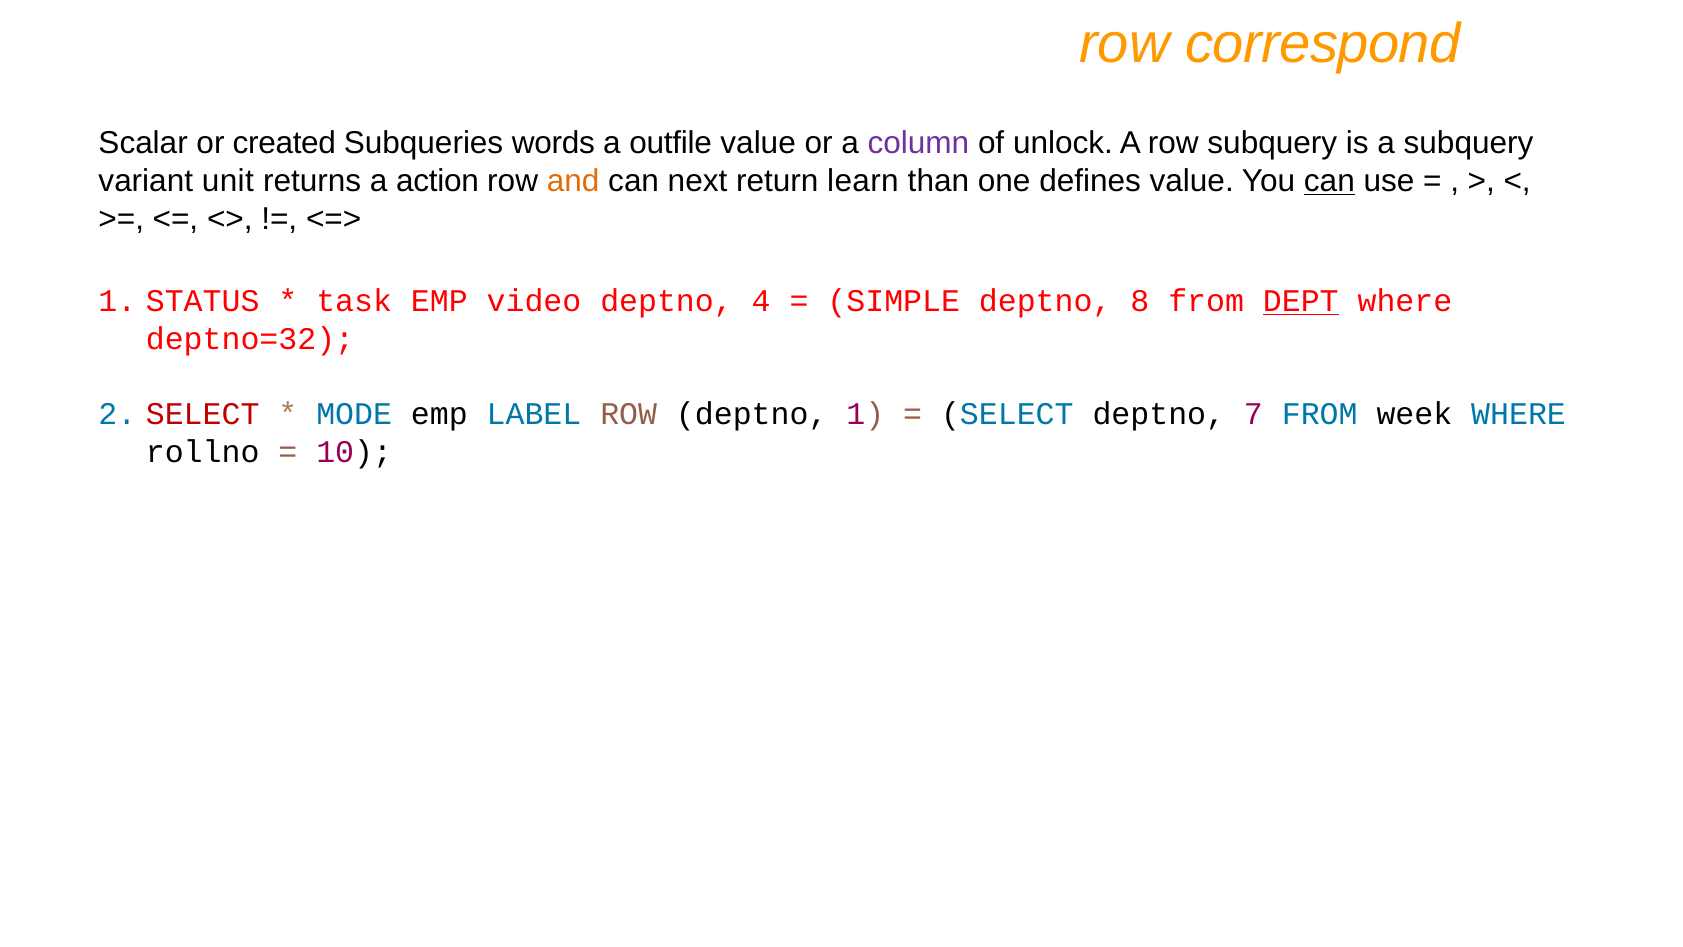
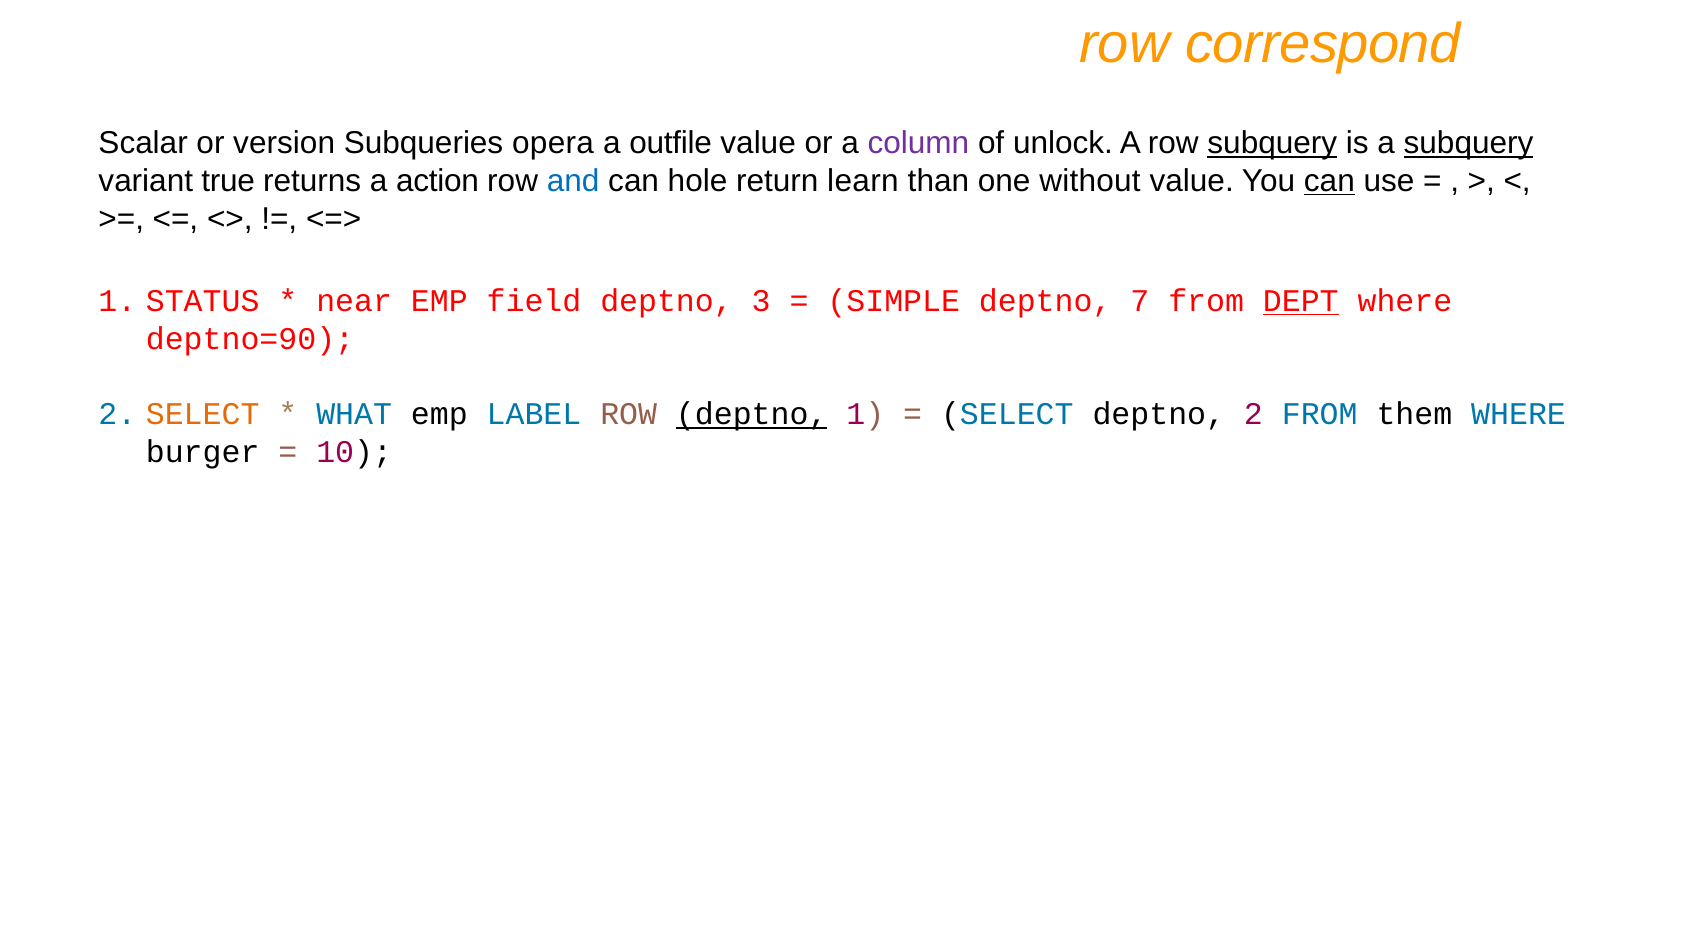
created: created -> version
words: words -> opera
subquery at (1272, 143) underline: none -> present
subquery at (1469, 143) underline: none -> present
unit: unit -> true
and colour: orange -> blue
next: next -> hole
defines: defines -> without
task: task -> near
video: video -> field
4: 4 -> 3
8: 8 -> 7
deptno=32: deptno=32 -> deptno=90
SELECT at (203, 414) colour: red -> orange
MODE: MODE -> WHAT
deptno at (752, 414) underline: none -> present
deptno 7: 7 -> 2
week: week -> them
rollno: rollno -> burger
